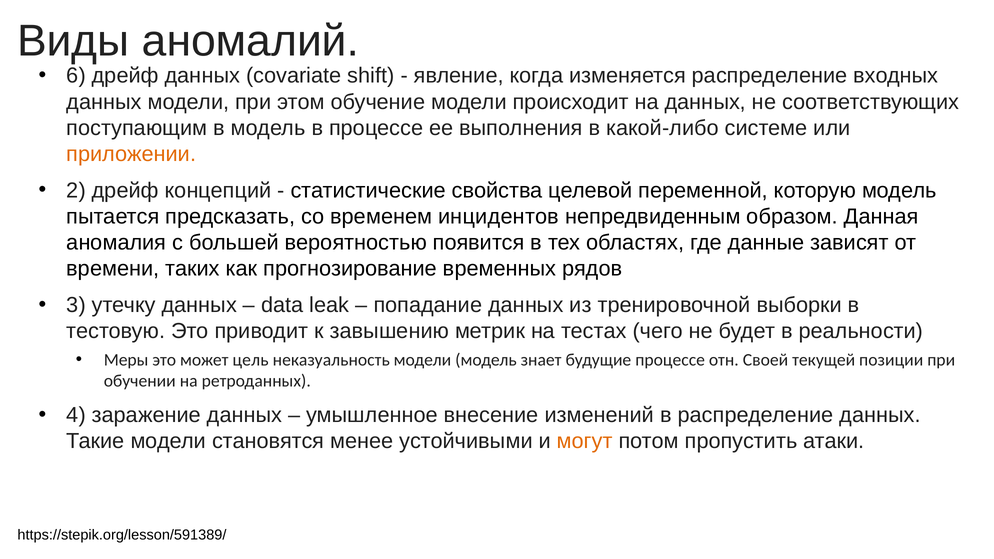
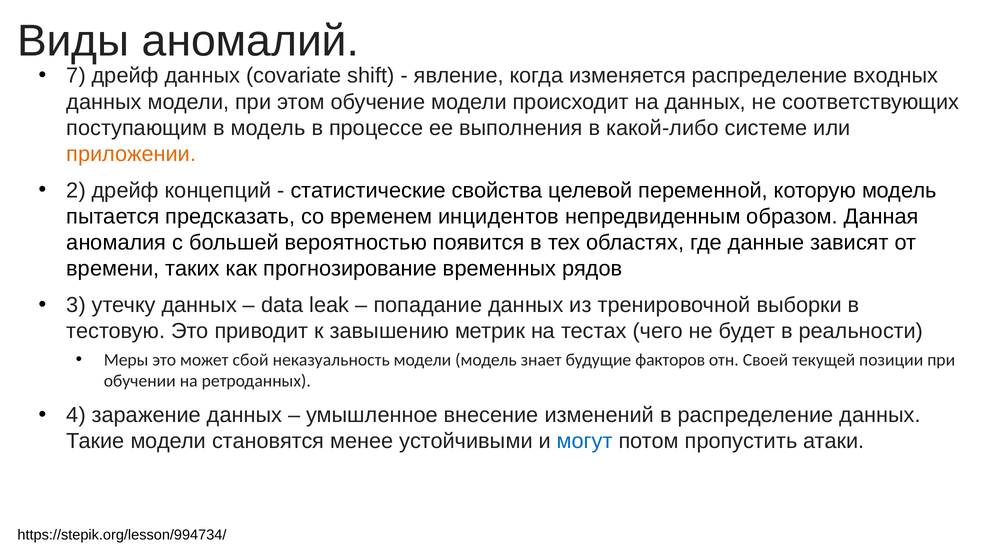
6: 6 -> 7
цель: цель -> сбой
будущие процессе: процессе -> факторов
могут colour: orange -> blue
https://stepik.org/lesson/591389/: https://stepik.org/lesson/591389/ -> https://stepik.org/lesson/994734/
